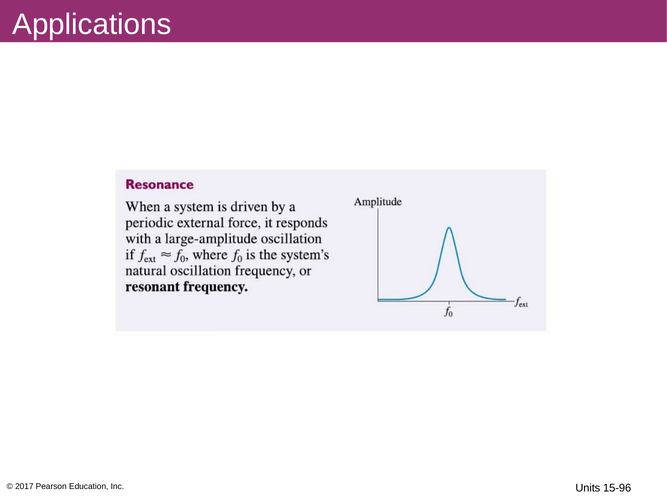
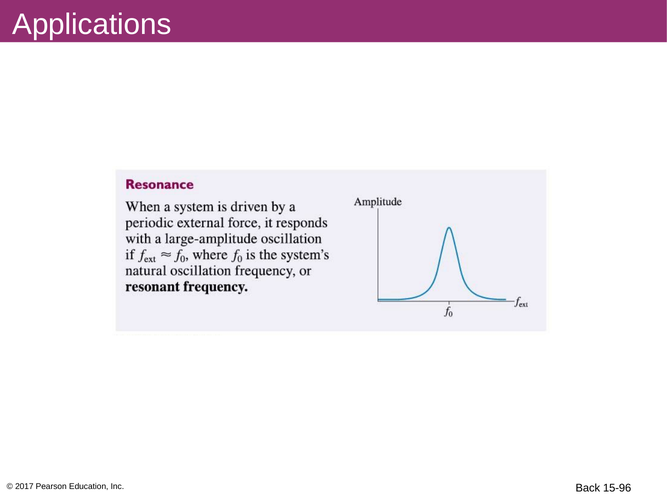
Units: Units -> Back
